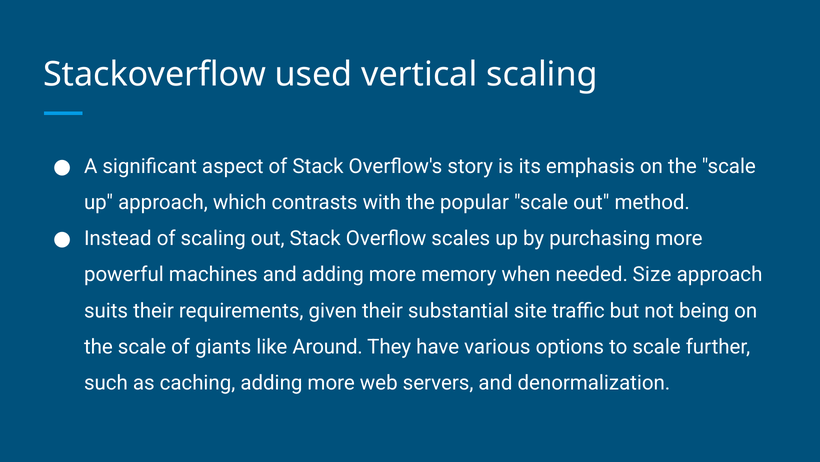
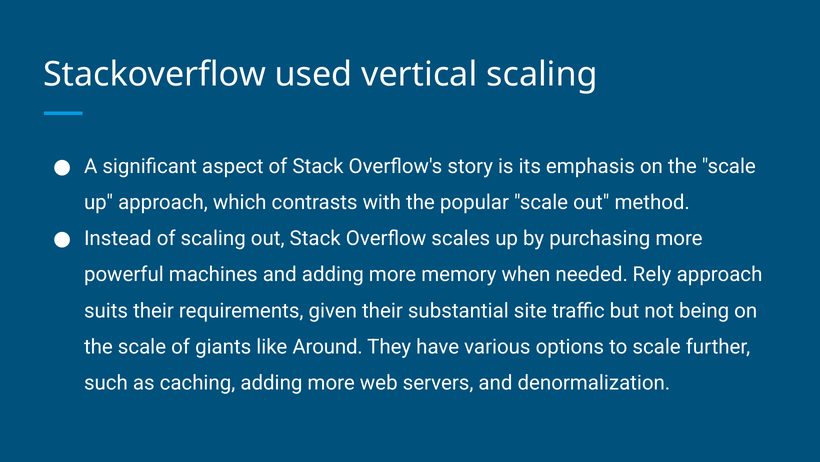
Size: Size -> Rely
